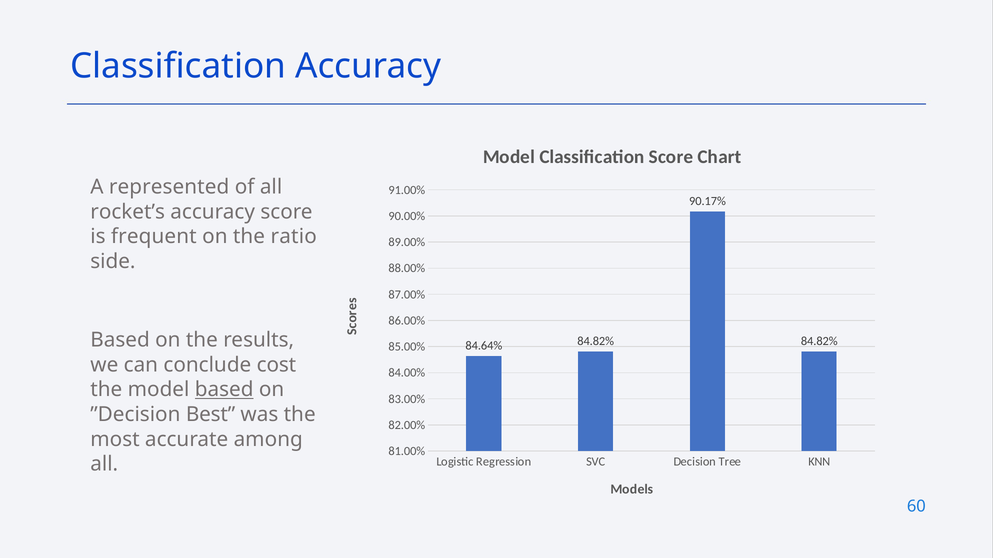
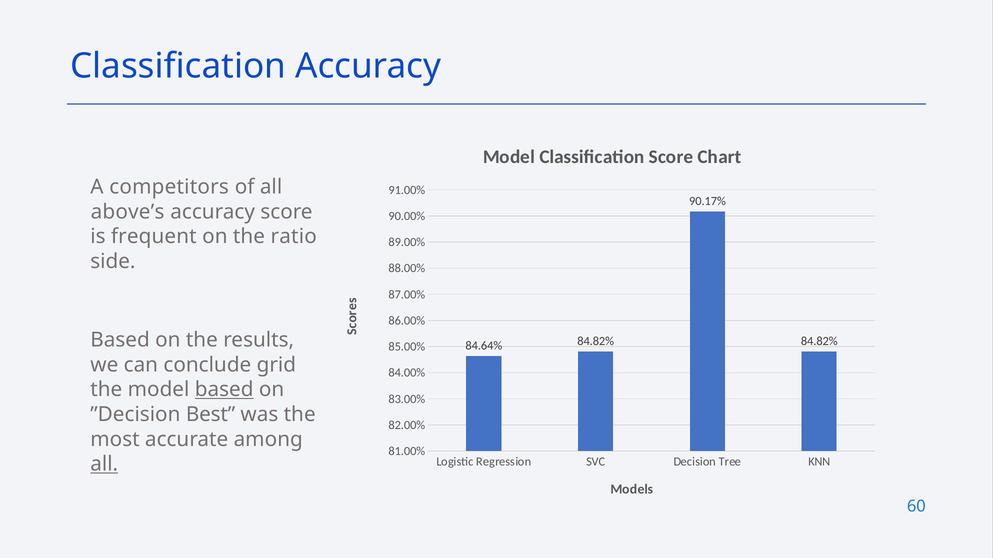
represented: represented -> competitors
rocket’s: rocket’s -> above’s
cost: cost -> grid
all at (104, 464) underline: none -> present
